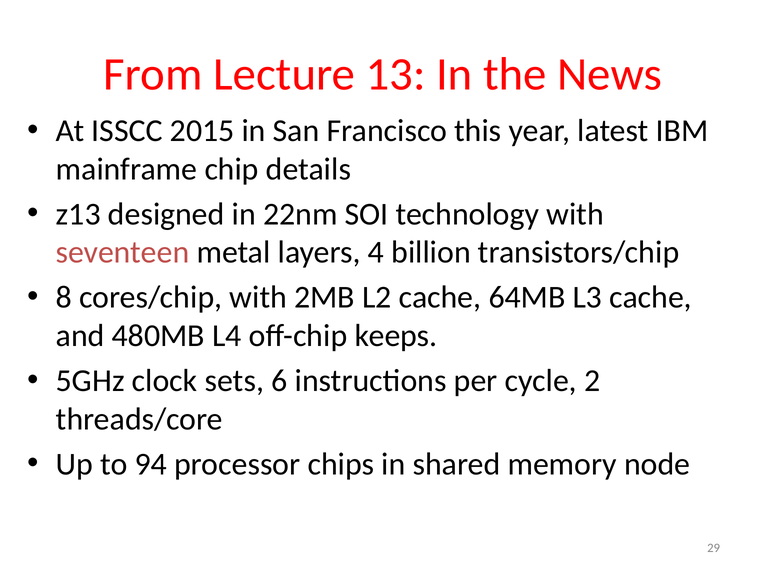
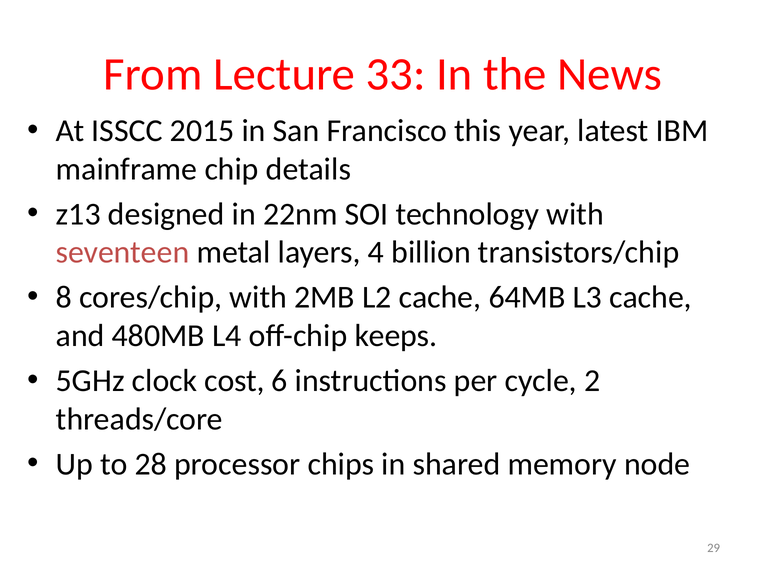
13: 13 -> 33
sets: sets -> cost
94: 94 -> 28
